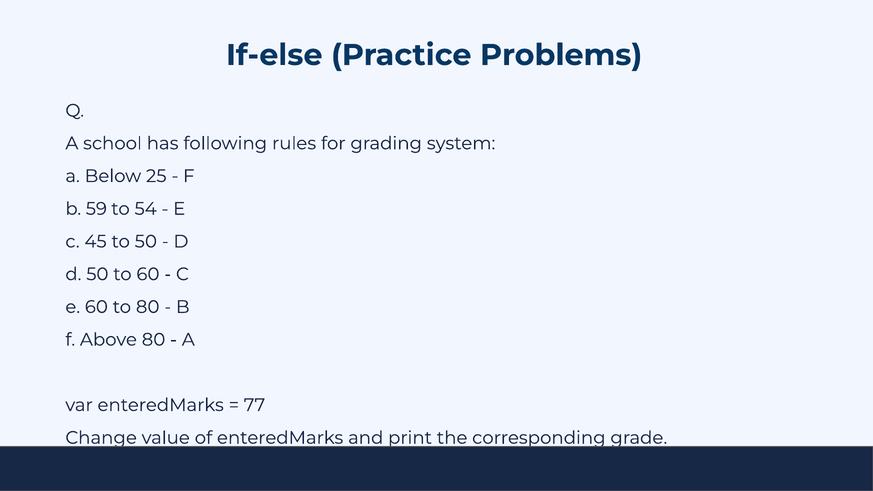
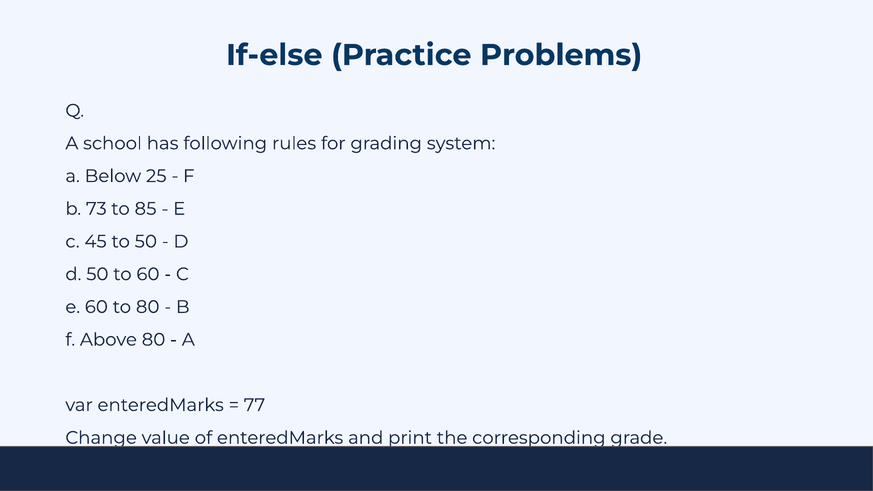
59: 59 -> 73
54: 54 -> 85
